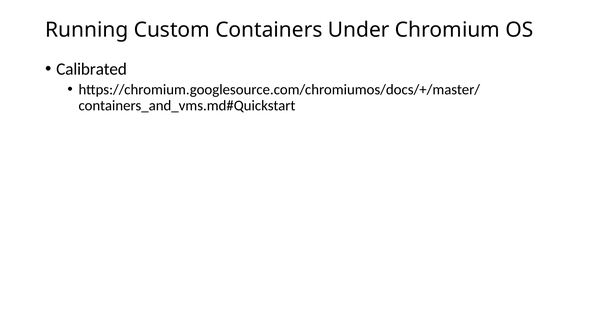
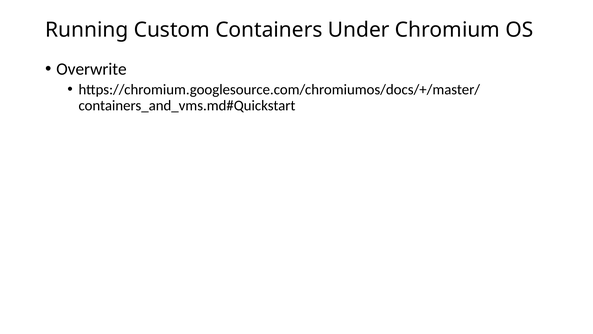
Calibrated: Calibrated -> Overwrite
